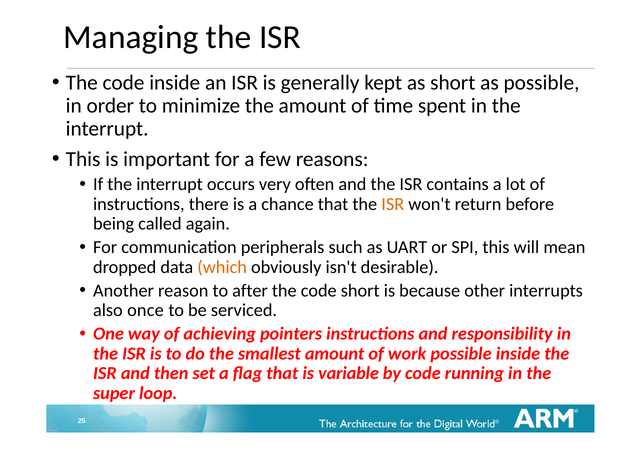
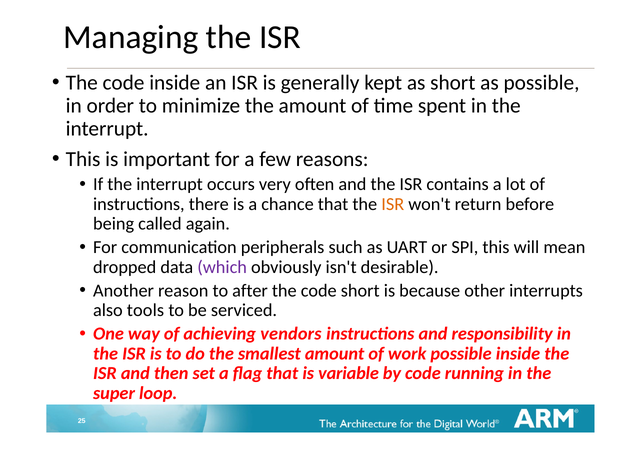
which colour: orange -> purple
once: once -> tools
pointers: pointers -> vendors
